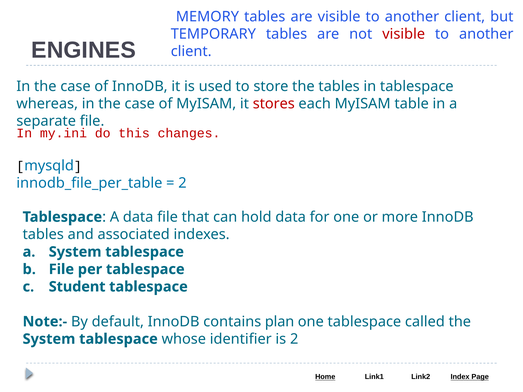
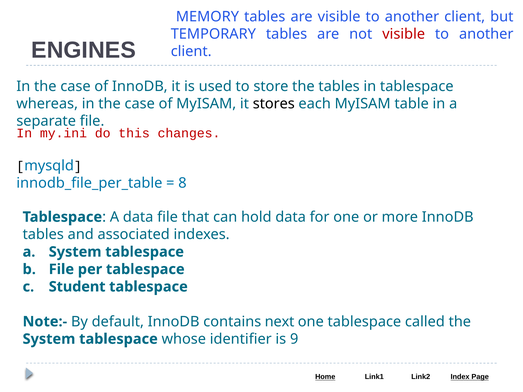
stores colour: red -> black
2 at (182, 183): 2 -> 8
plan: plan -> next
is 2: 2 -> 9
